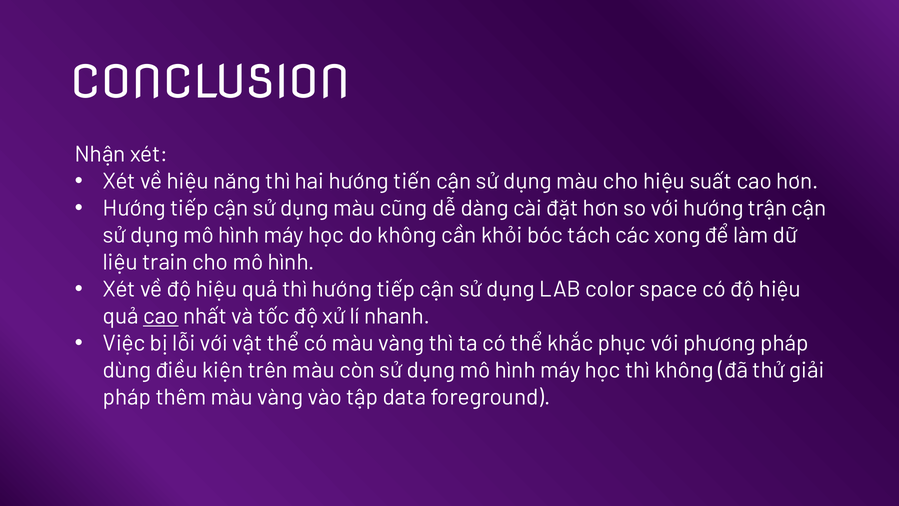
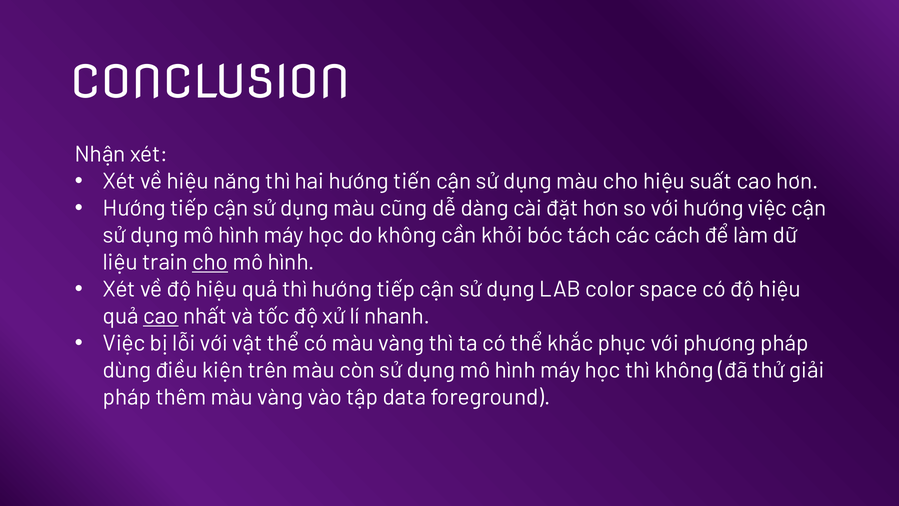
hướng trận: trận -> việc
xong: xong -> cách
cho at (210, 262) underline: none -> present
